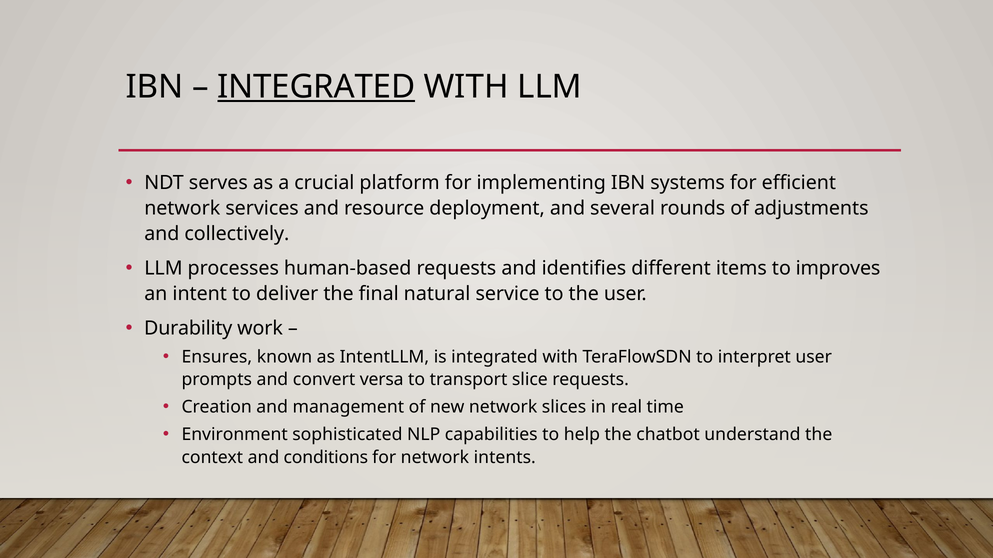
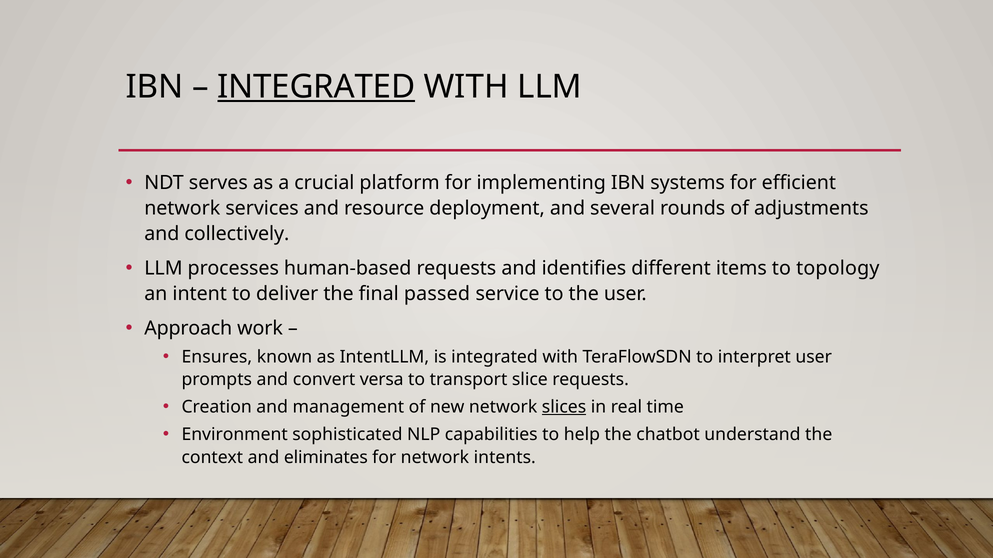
improves: improves -> topology
natural: natural -> passed
Durability: Durability -> Approach
slices underline: none -> present
conditions: conditions -> eliminates
